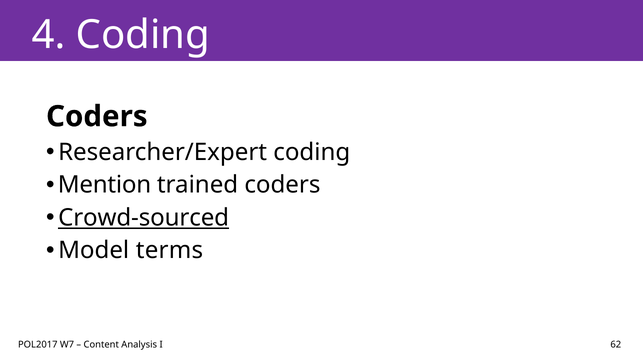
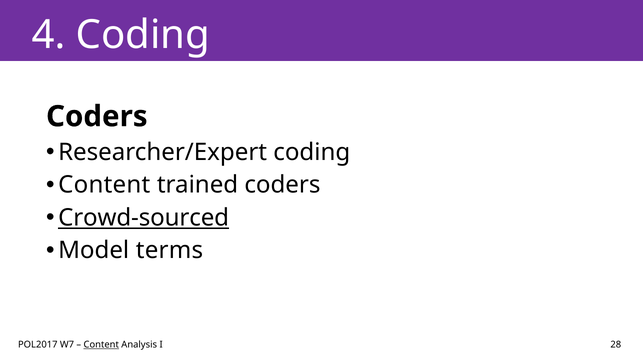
Mention at (105, 185): Mention -> Content
Content at (101, 344) underline: none -> present
62: 62 -> 28
